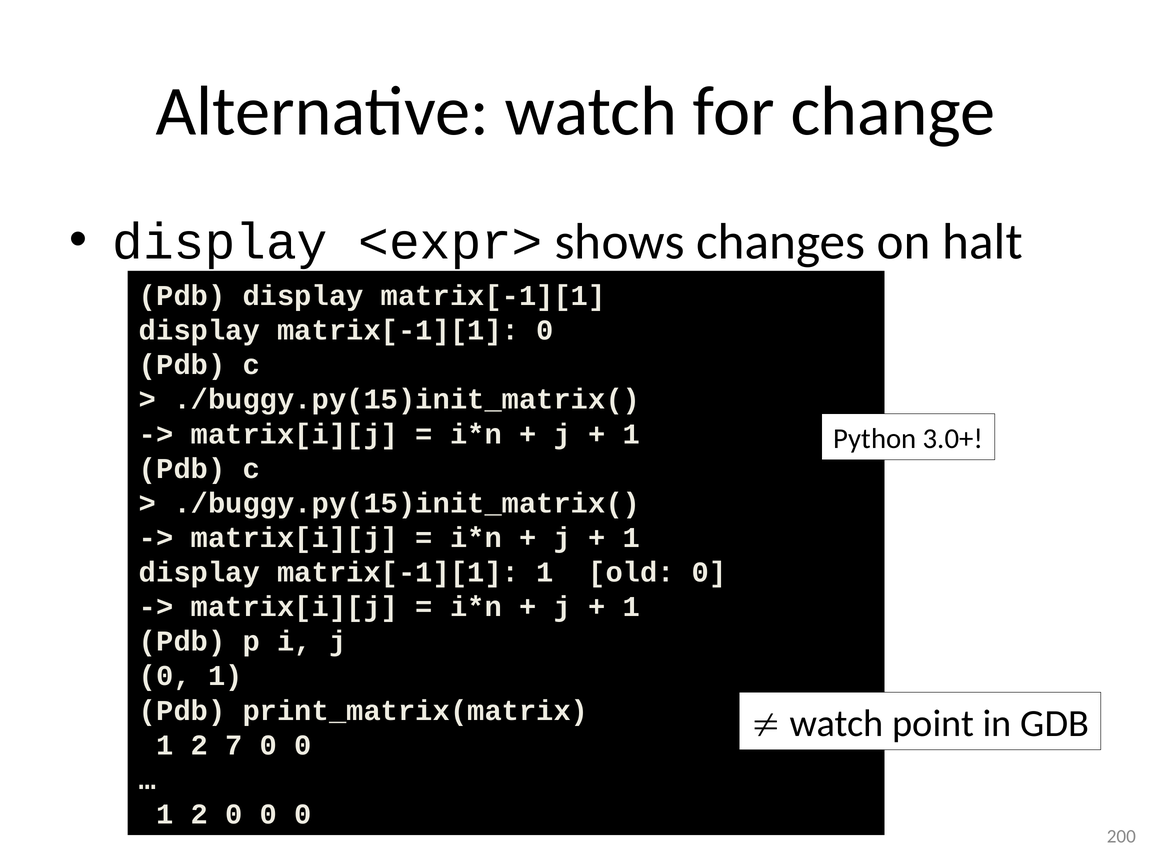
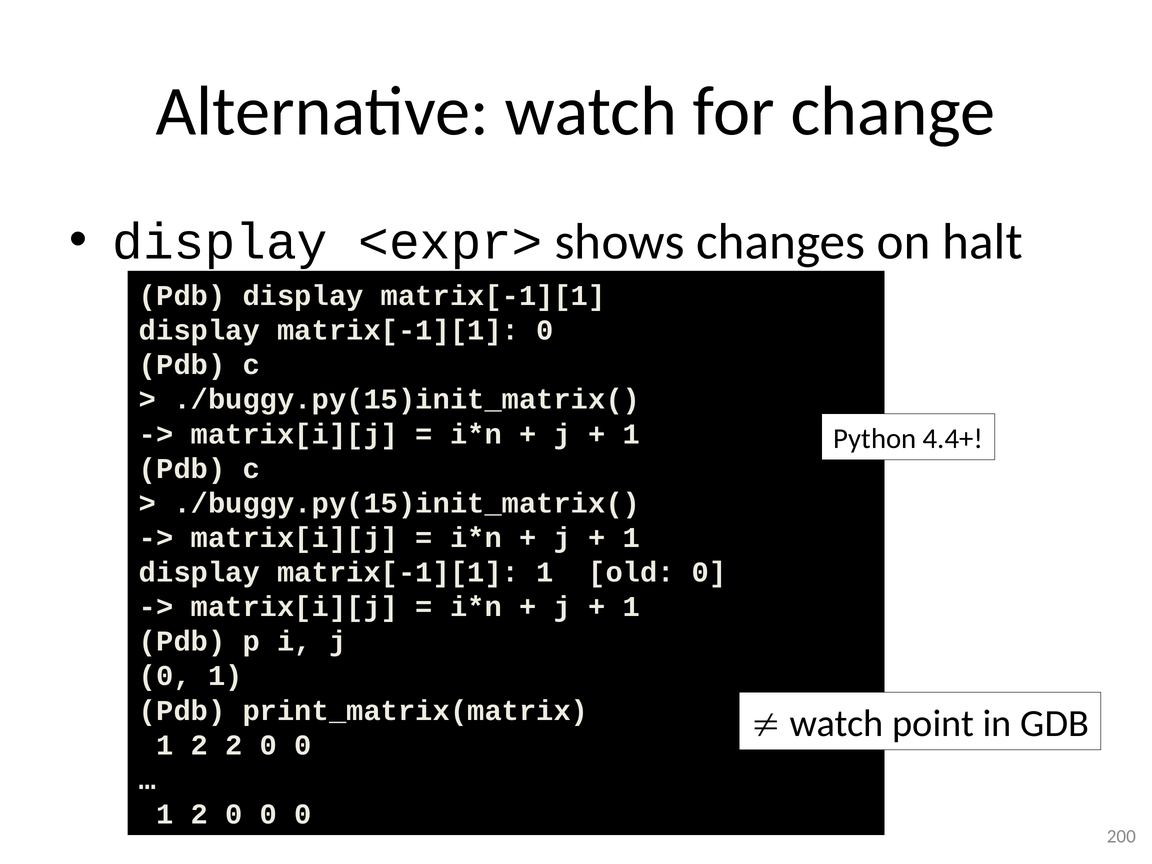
3.0+: 3.0+ -> 4.4+
2 7: 7 -> 2
